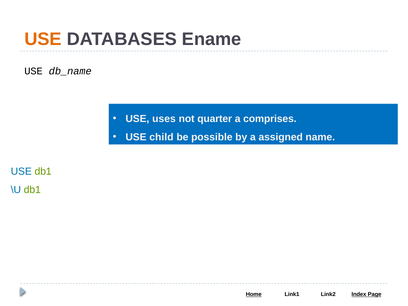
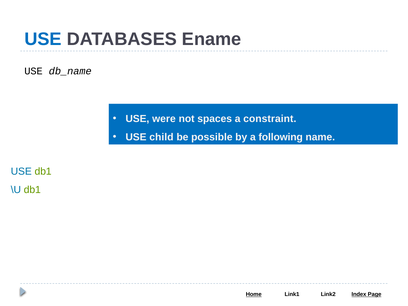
USE at (43, 39) colour: orange -> blue
uses: uses -> were
quarter: quarter -> spaces
comprises: comprises -> constraint
assigned: assigned -> following
